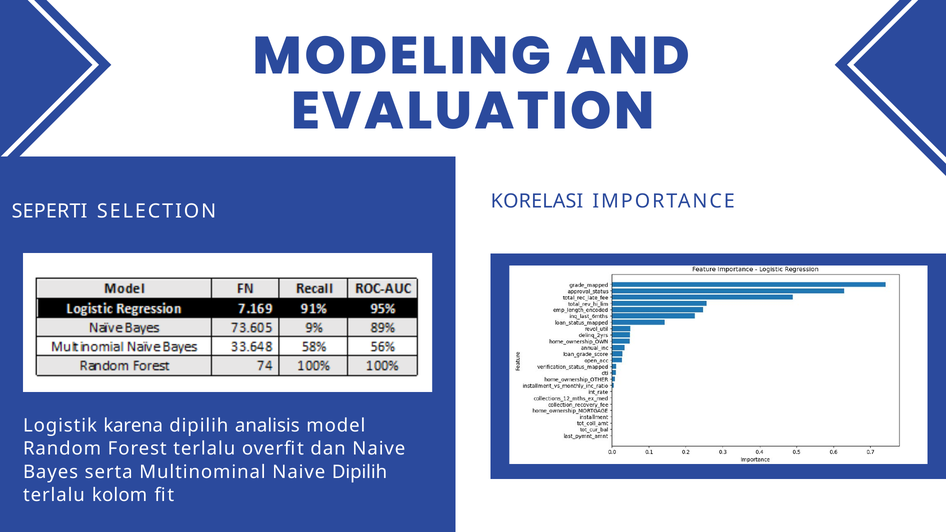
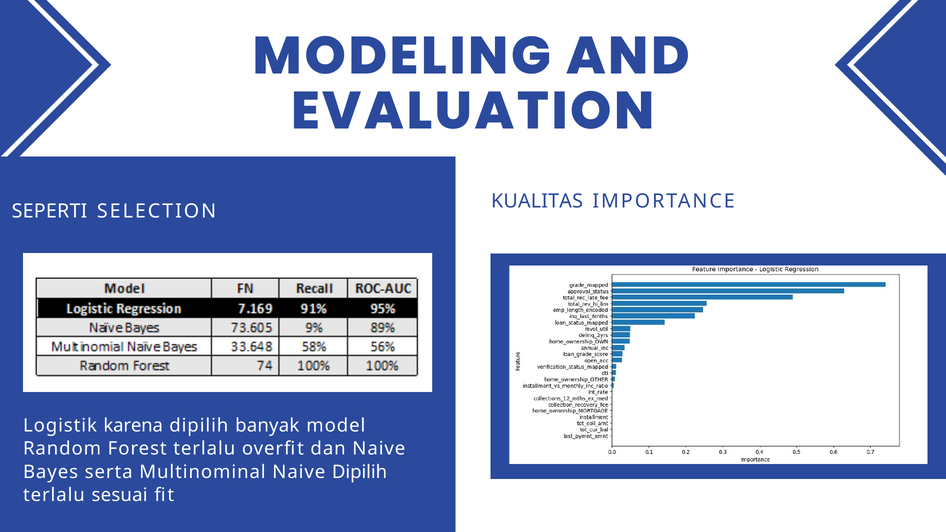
KORELASI: KORELASI -> KUALITAS
analisis: analisis -> banyak
kolom: kolom -> sesuai
